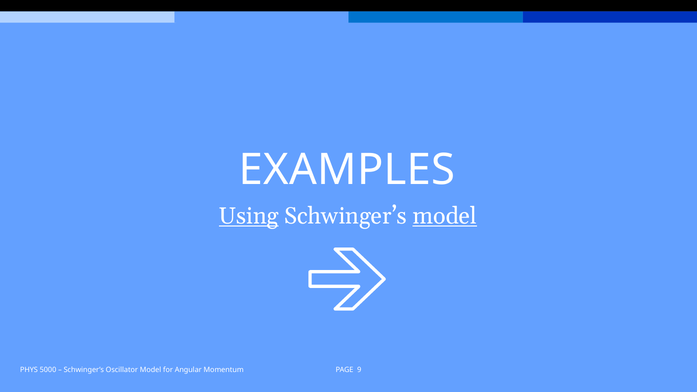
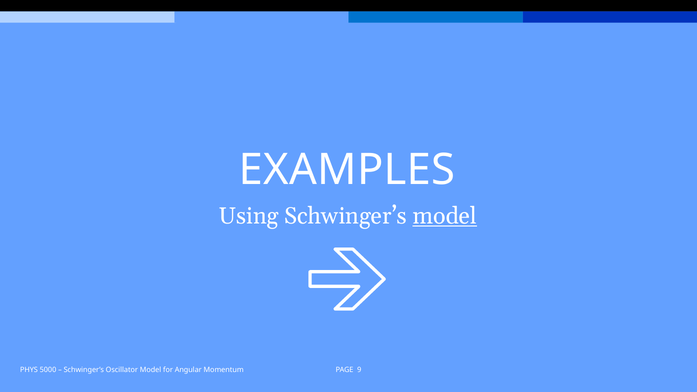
Using underline: present -> none
